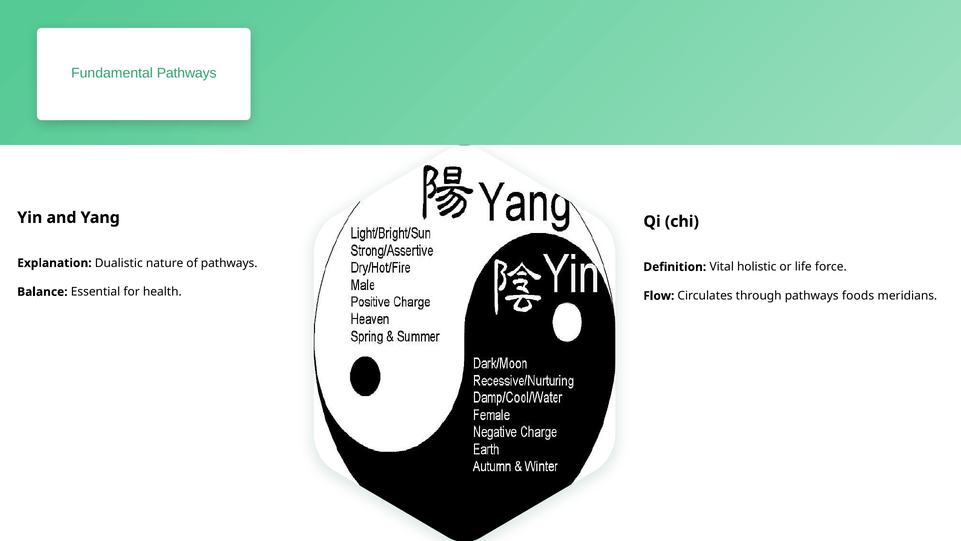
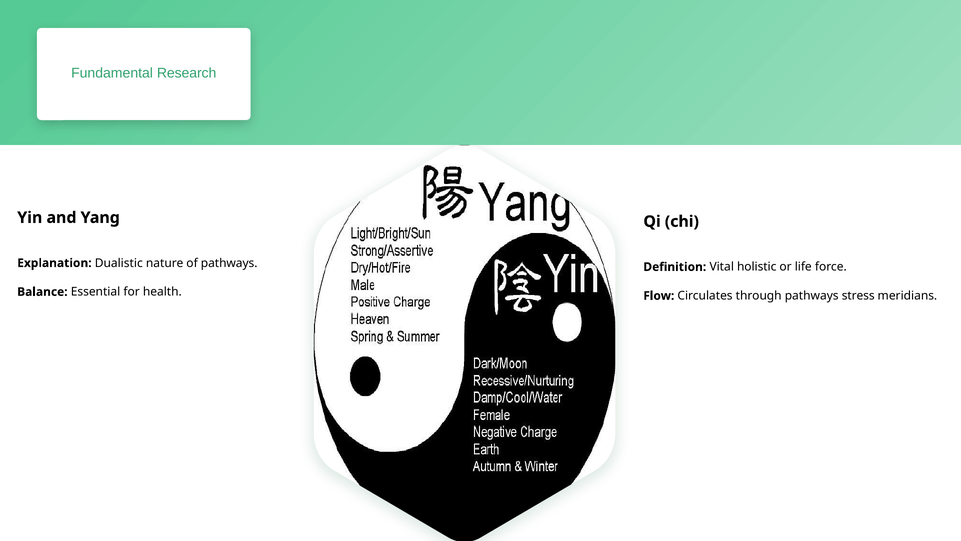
Fundamental Pathways: Pathways -> Research
foods: foods -> stress
